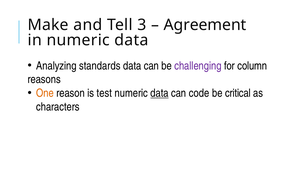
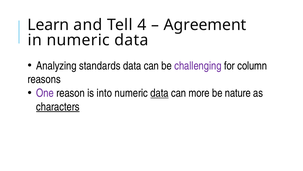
Make: Make -> Learn
3: 3 -> 4
One colour: orange -> purple
test: test -> into
code: code -> more
critical: critical -> nature
characters underline: none -> present
